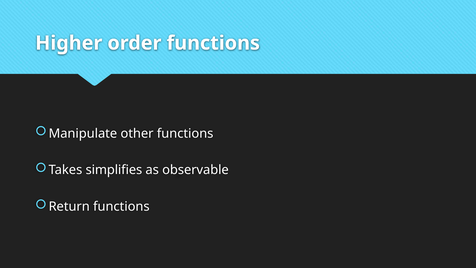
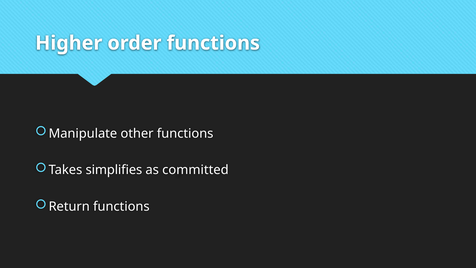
observable: observable -> committed
